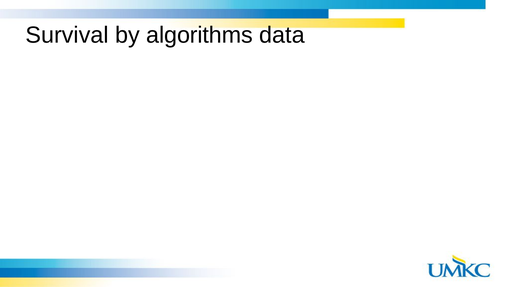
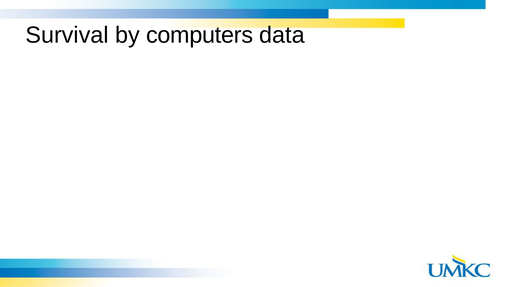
algorithms: algorithms -> computers
